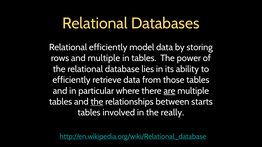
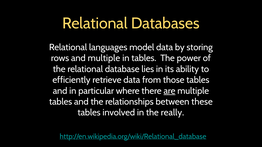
Relational efficiently: efficiently -> languages
the at (97, 102) underline: present -> none
starts: starts -> these
